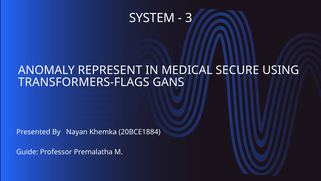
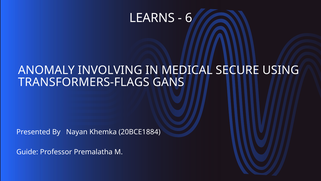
SYSTEM: SYSTEM -> LEARNS
3: 3 -> 6
REPRESENT: REPRESENT -> INVOLVING
